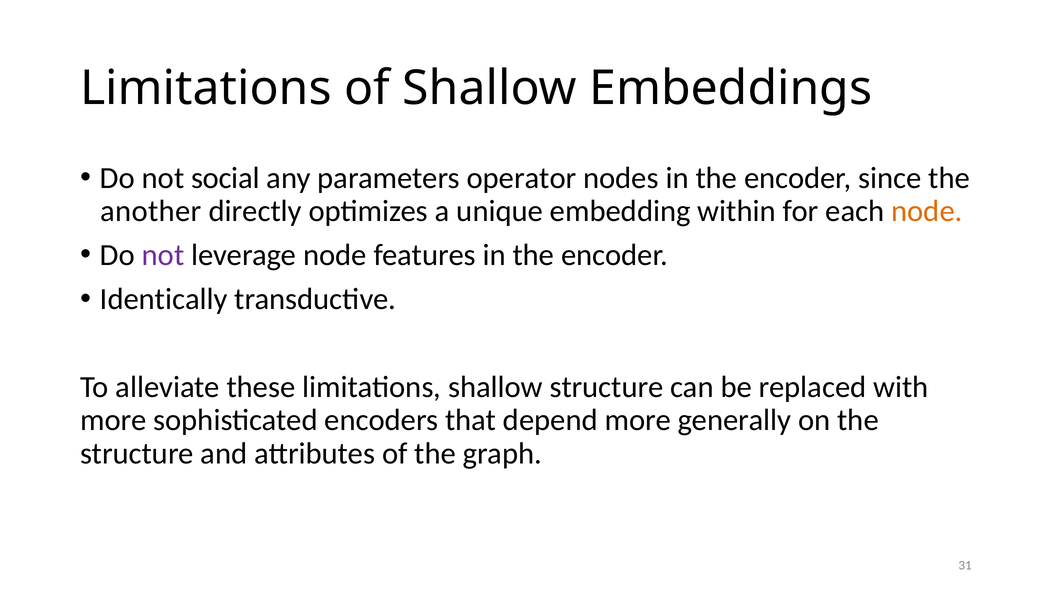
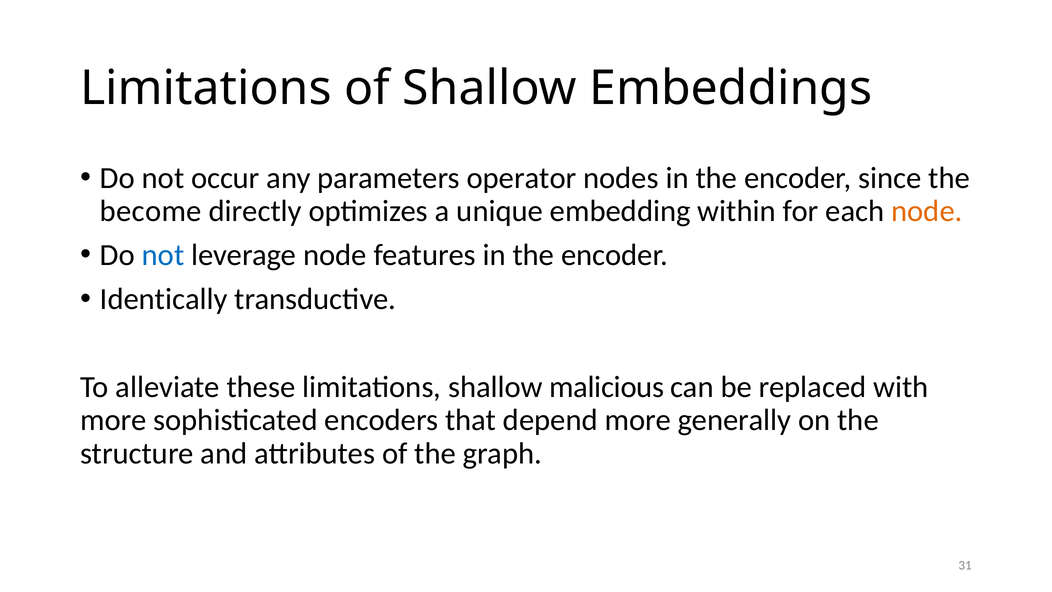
social: social -> occur
another: another -> become
not at (163, 255) colour: purple -> blue
shallow structure: structure -> malicious
